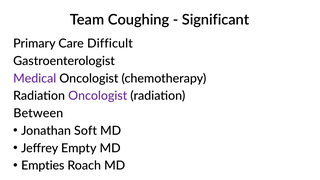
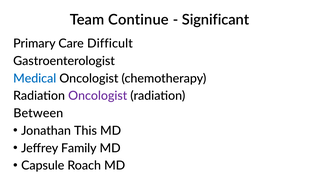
Coughing: Coughing -> Continue
Medical colour: purple -> blue
Soft: Soft -> This
Empty: Empty -> Family
Empties: Empties -> Capsule
